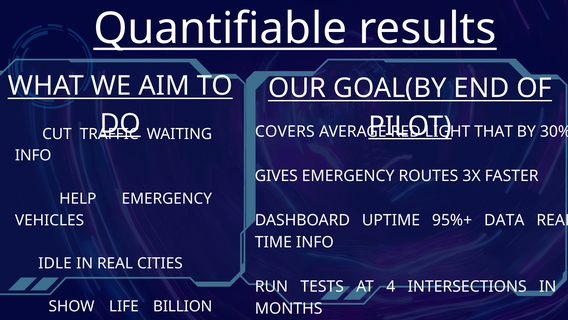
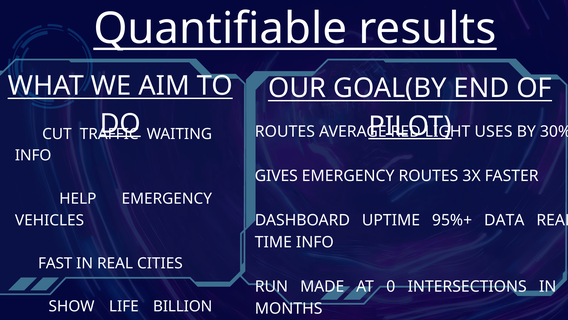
COVERS at (285, 131): COVERS -> ROUTES
THAT: THAT -> USES
IDLE: IDLE -> FAST
TESTS: TESTS -> MADE
4: 4 -> 0
